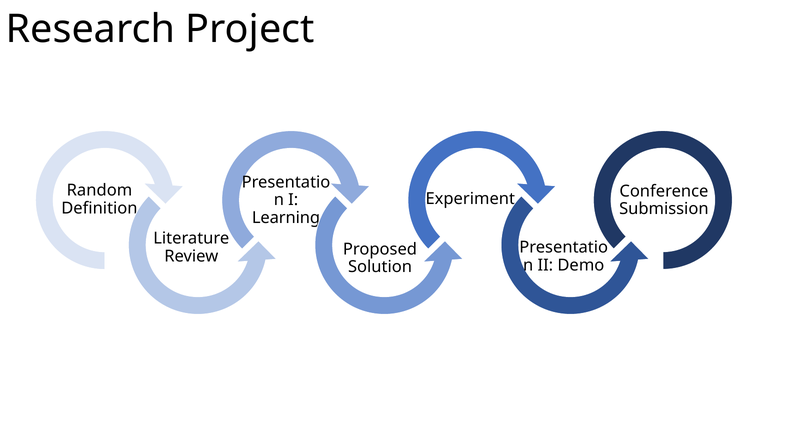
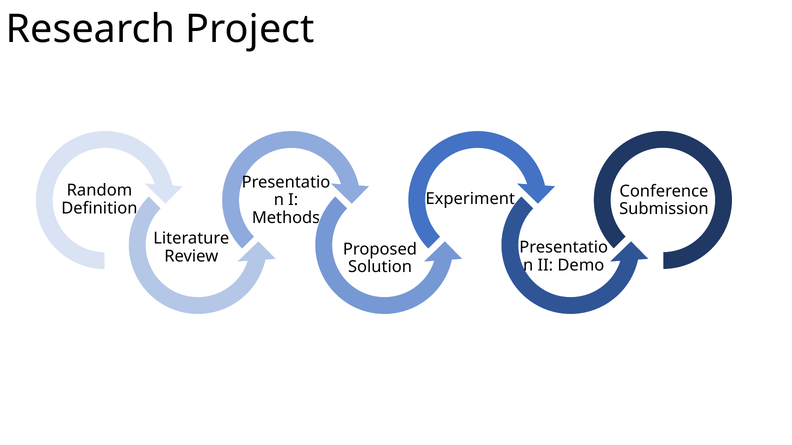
Learning: Learning -> Methods
